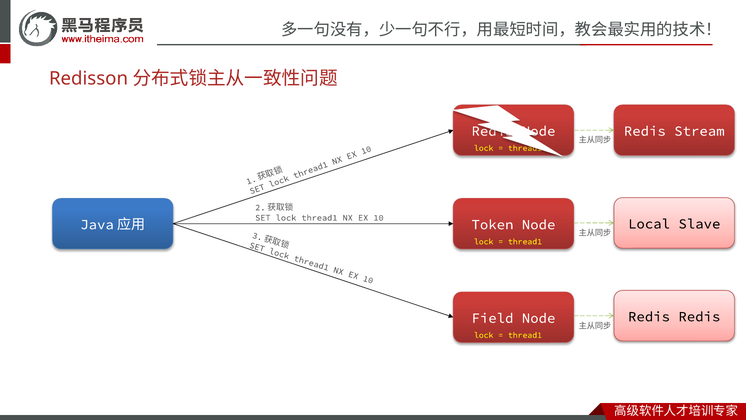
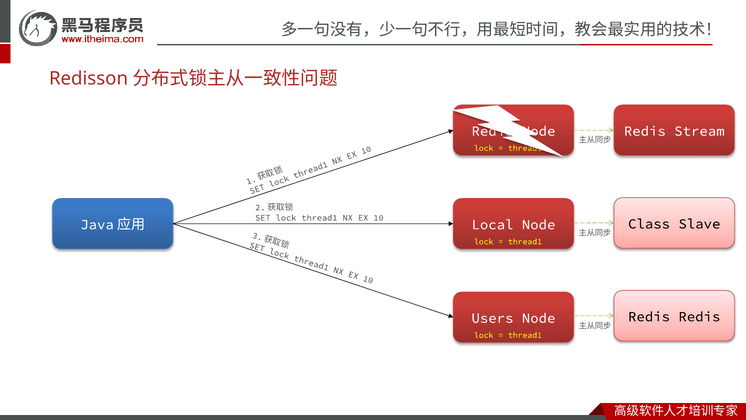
Local: Local -> Class
Token: Token -> Local
Field: Field -> Users
